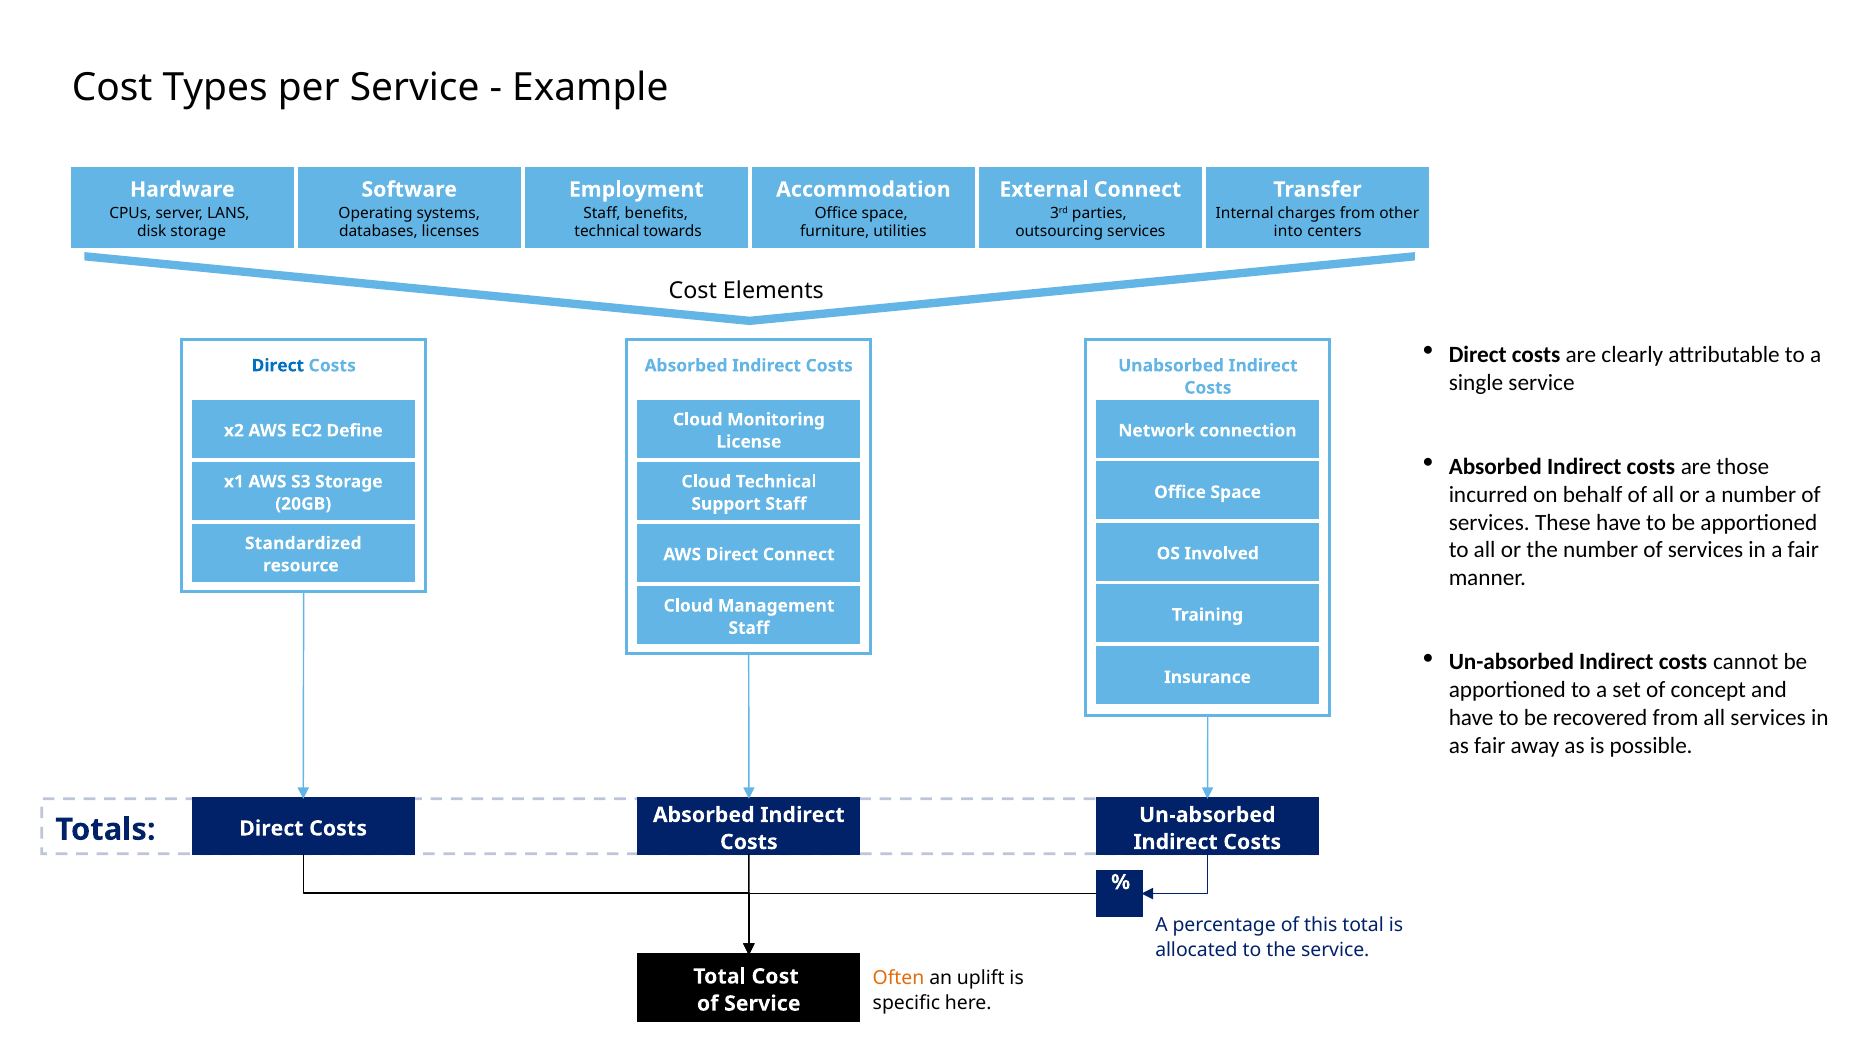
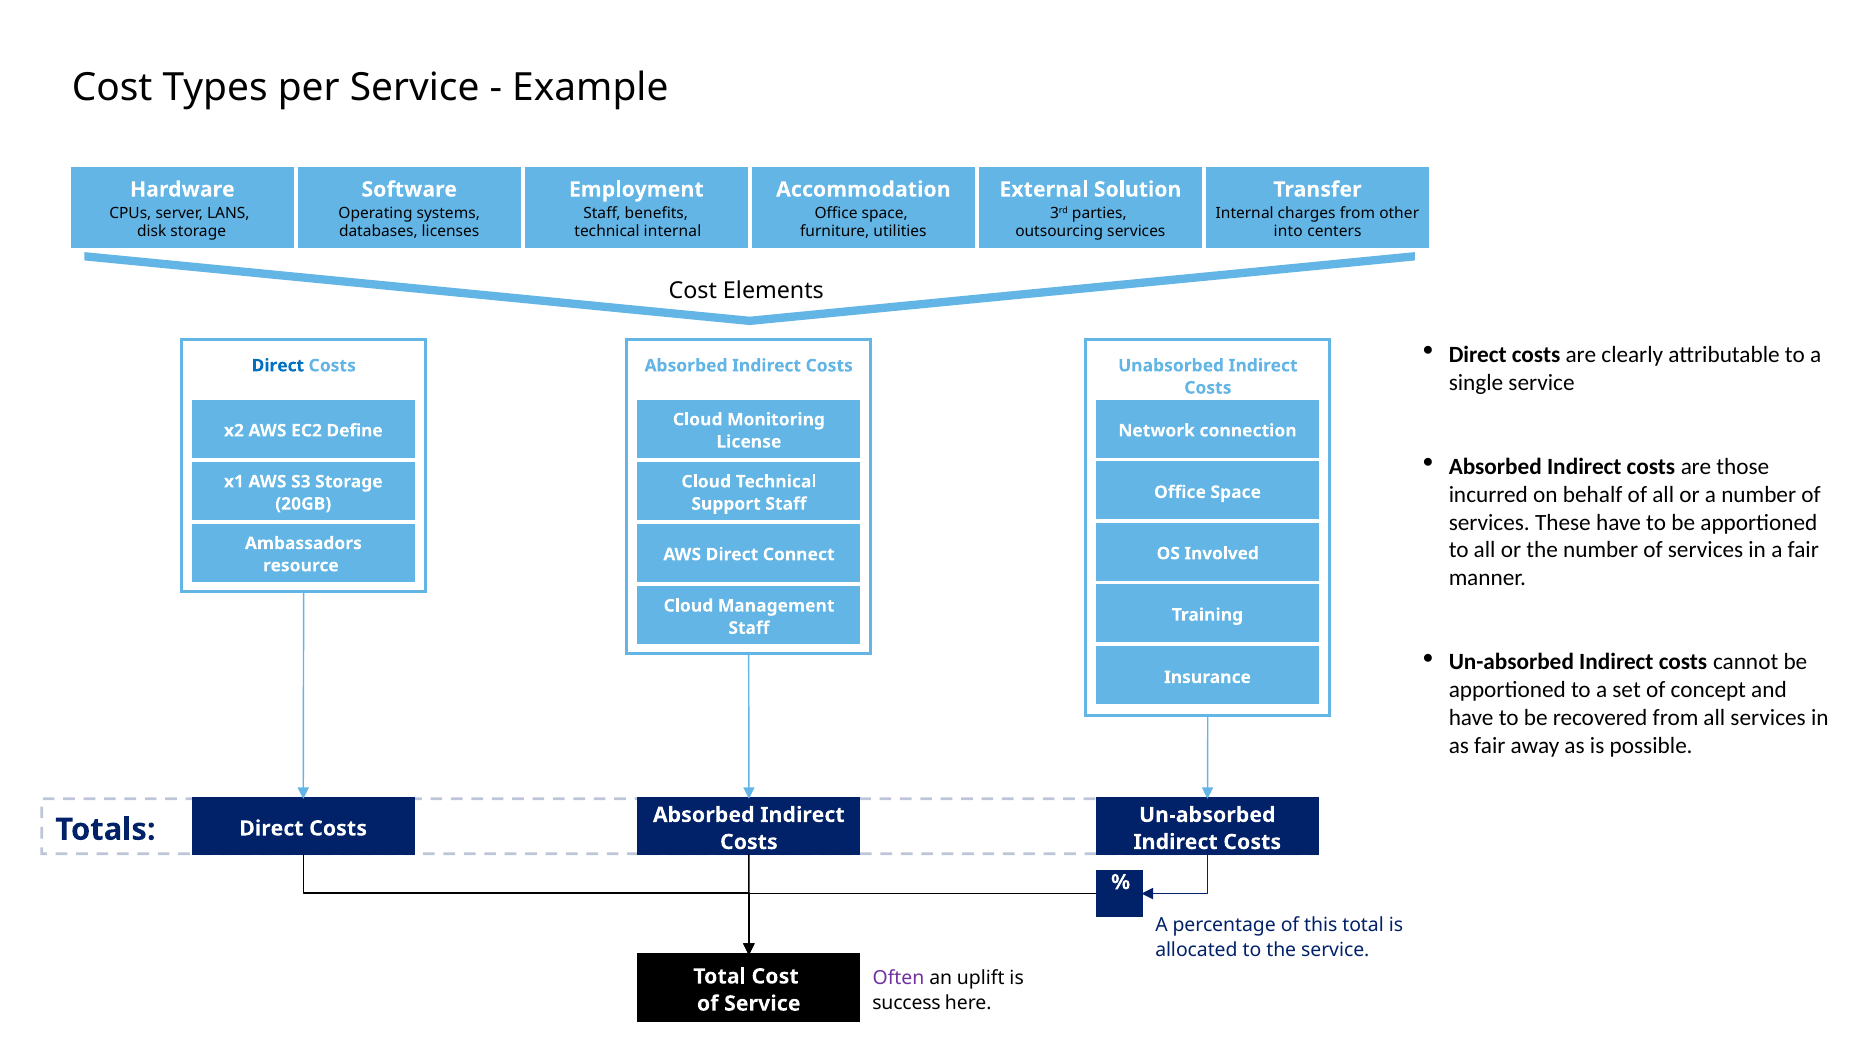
External Connect: Connect -> Solution
technical towards: towards -> internal
Standardized: Standardized -> Ambassadors
Often colour: orange -> purple
specific: specific -> success
